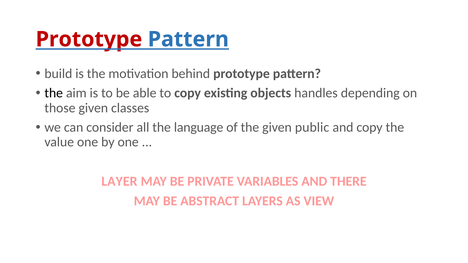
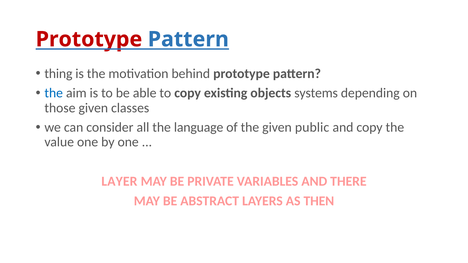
build: build -> thing
the at (54, 93) colour: black -> blue
handles: handles -> systems
VIEW: VIEW -> THEN
